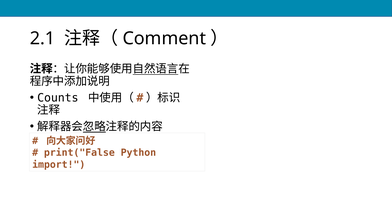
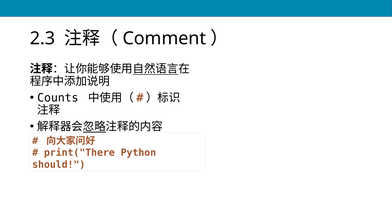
2.1: 2.1 -> 2.3
print("False: print("False -> print("There
import: import -> should
